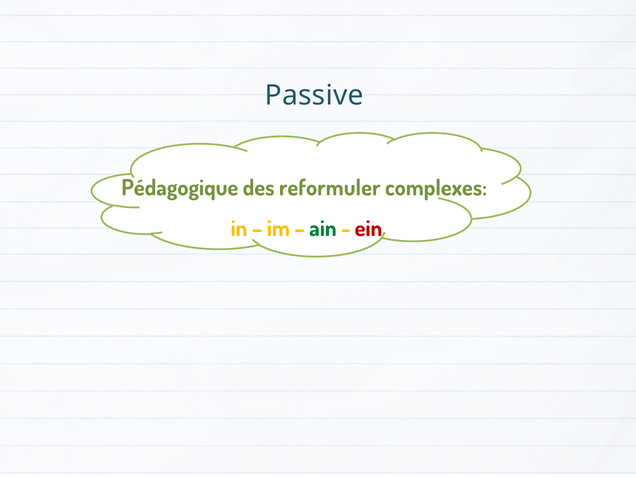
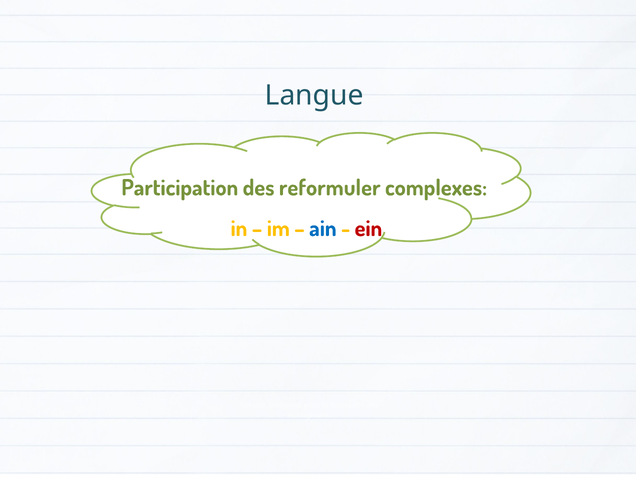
Passive: Passive -> Langue
Pédagogique: Pédagogique -> Participation
ain colour: green -> blue
